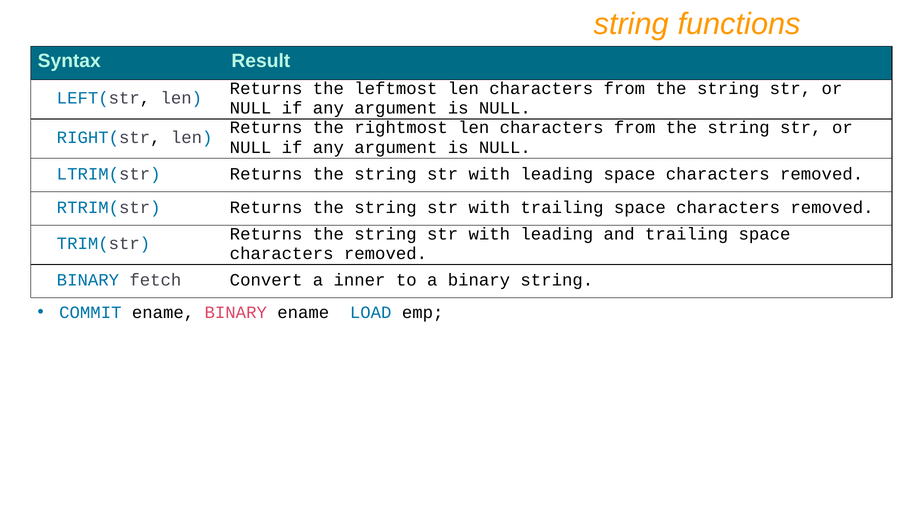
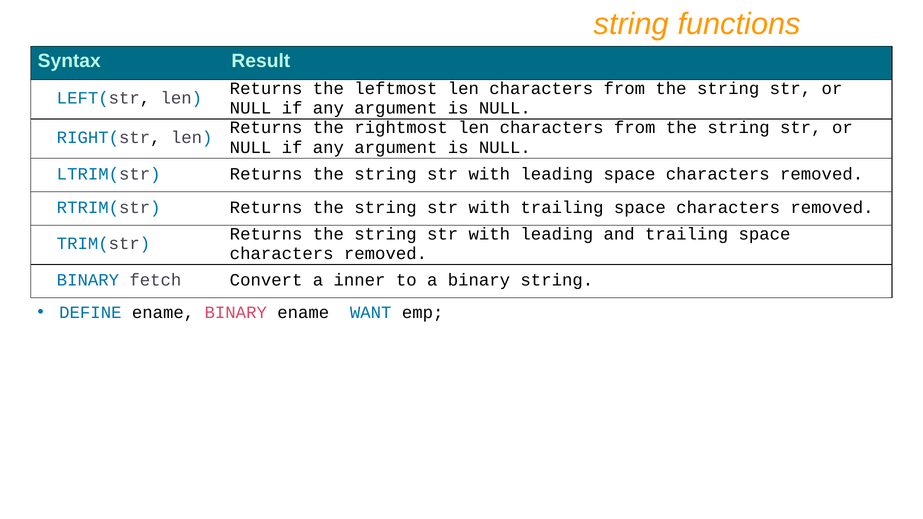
COMMIT: COMMIT -> DEFINE
LOAD: LOAD -> WANT
